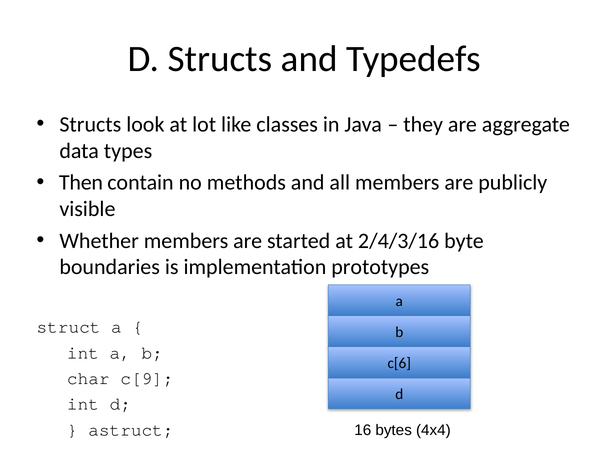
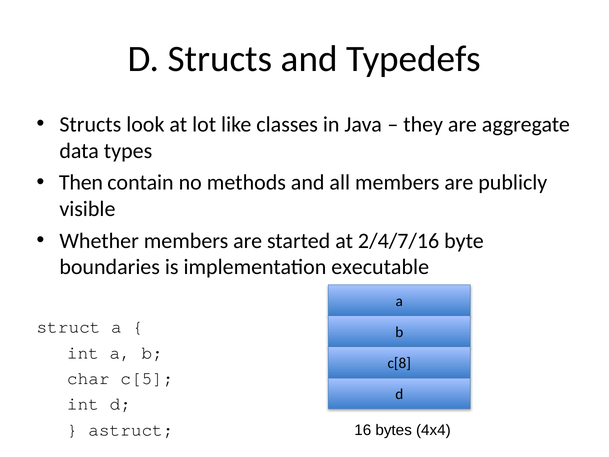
2/4/3/16: 2/4/3/16 -> 2/4/7/16
prototypes: prototypes -> executable
c[6: c[6 -> c[8
c[9: c[9 -> c[5
